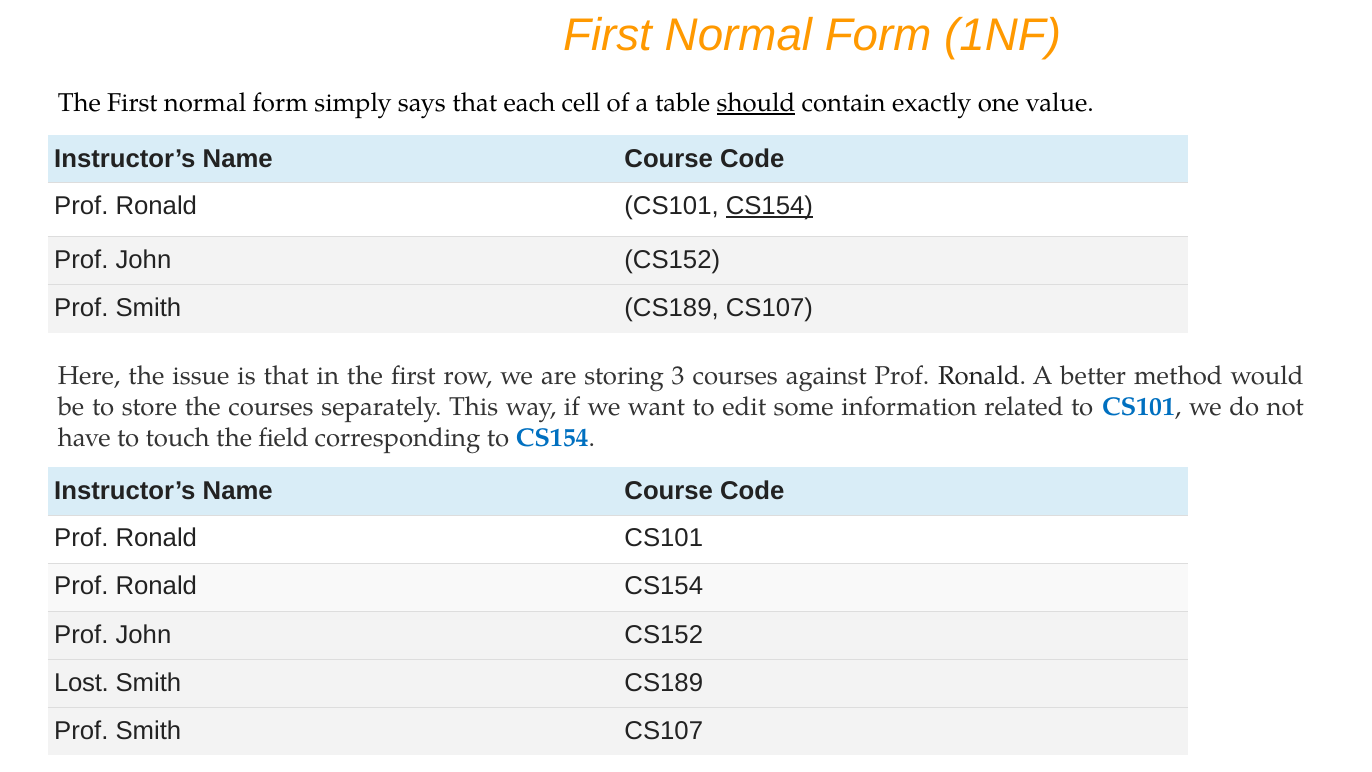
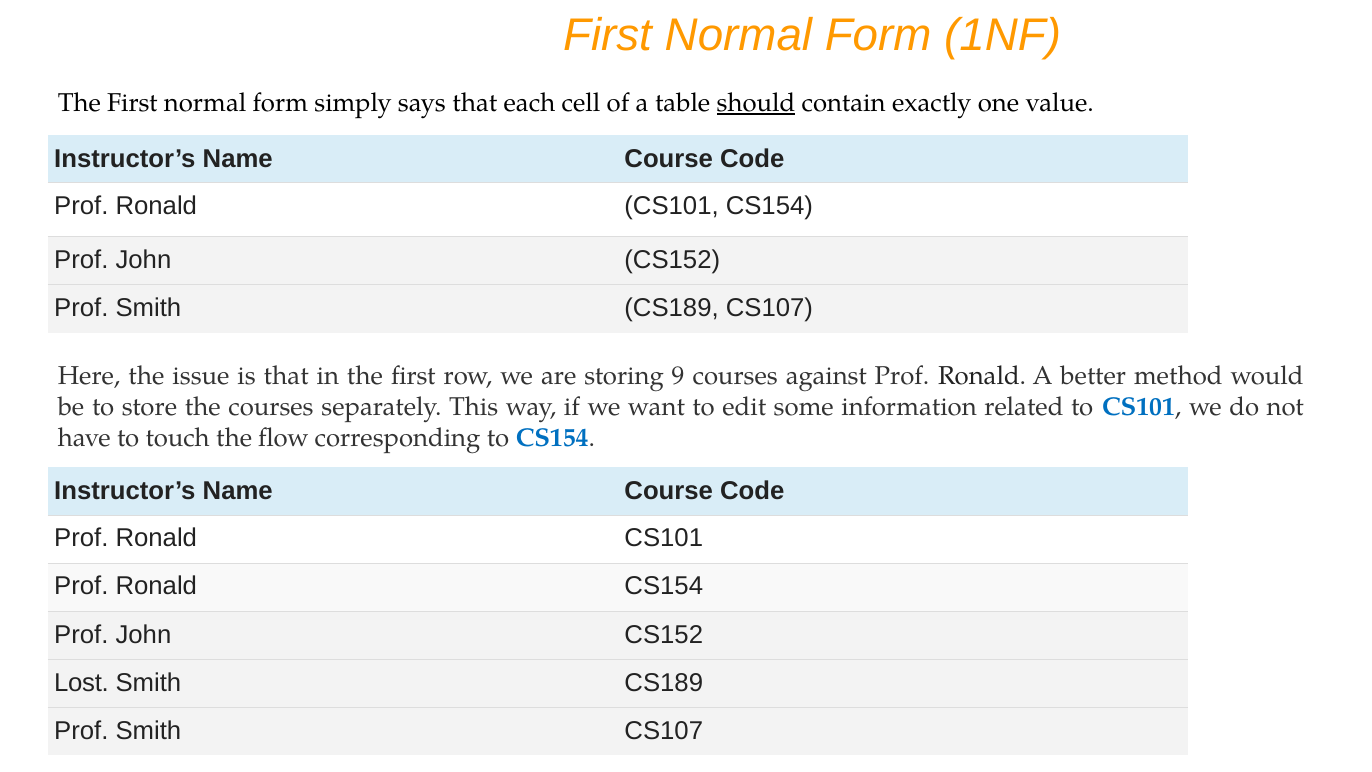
CS154 at (769, 206) underline: present -> none
3: 3 -> 9
field: field -> flow
